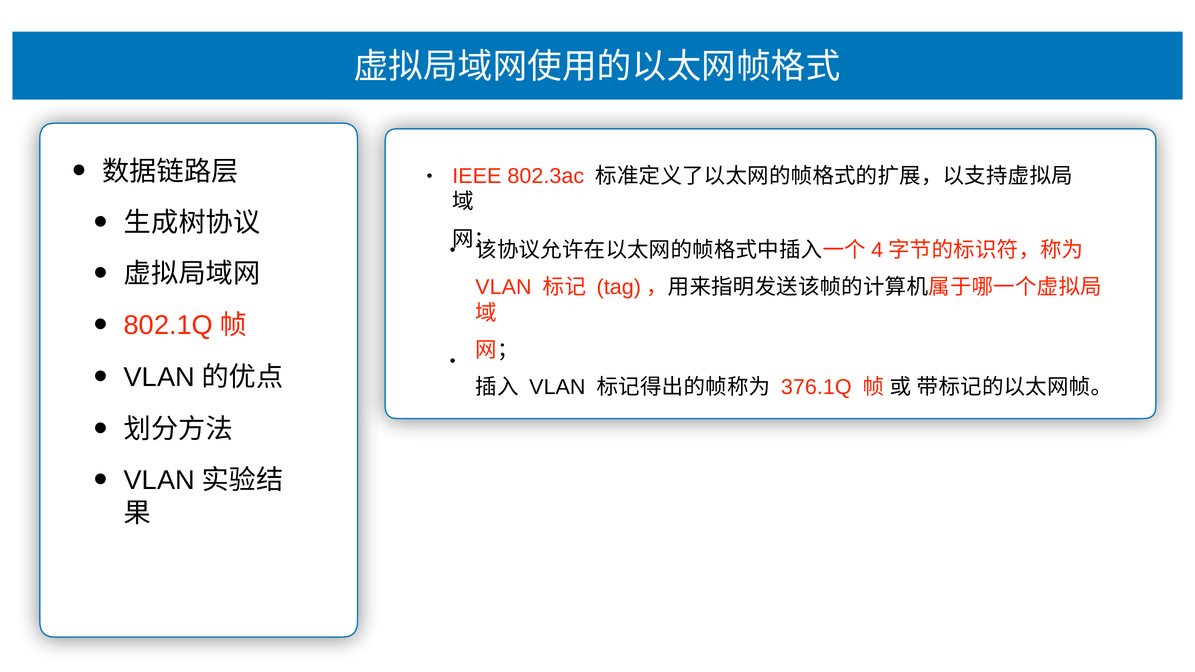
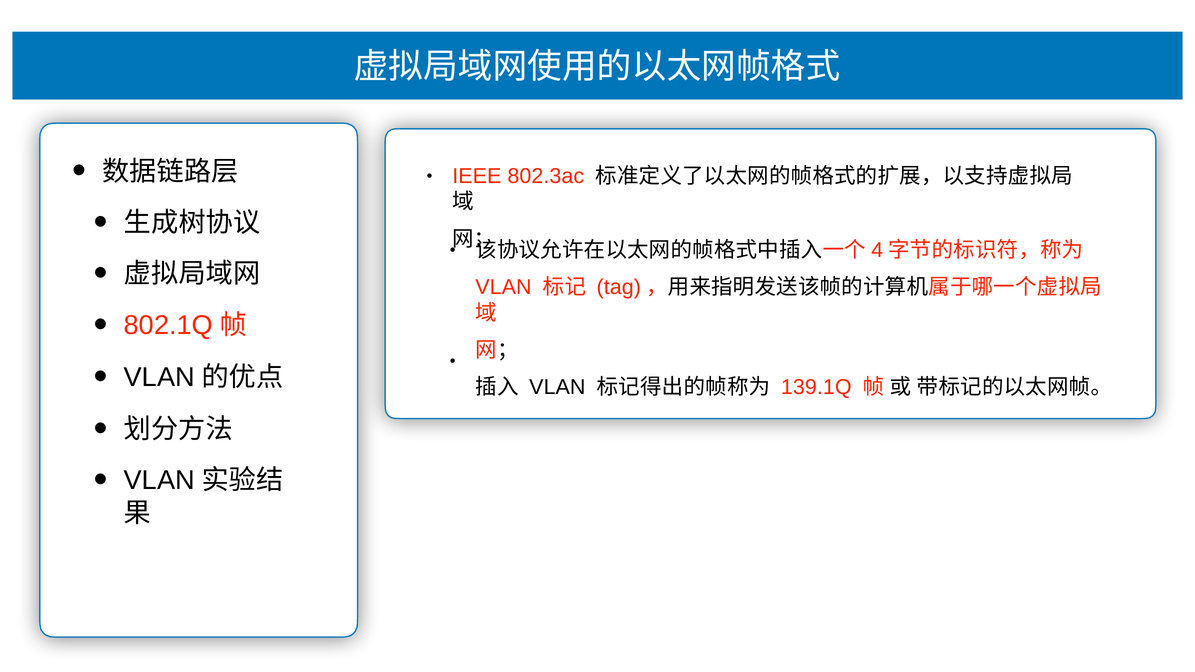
376.1Q: 376.1Q -> 139.1Q
